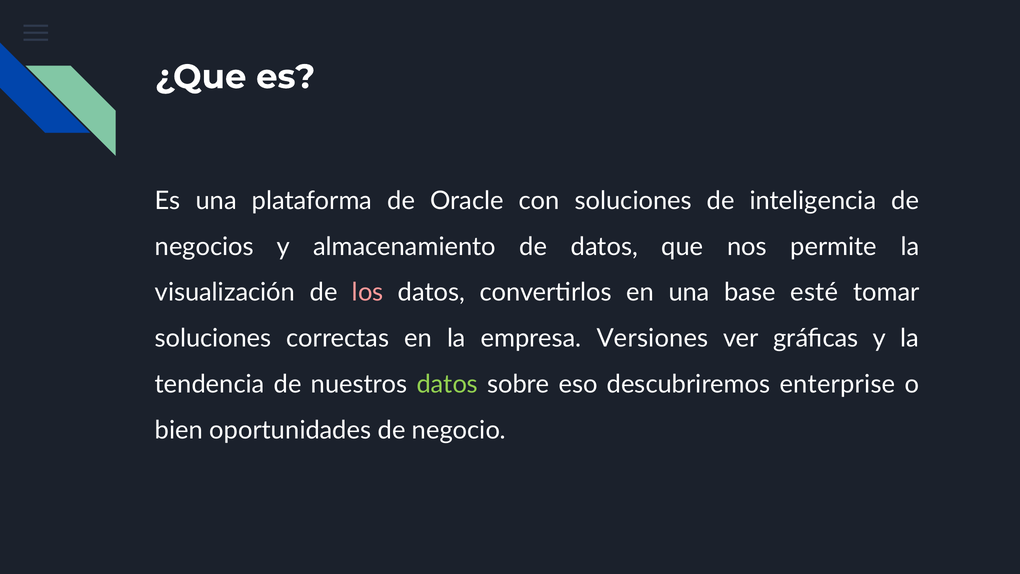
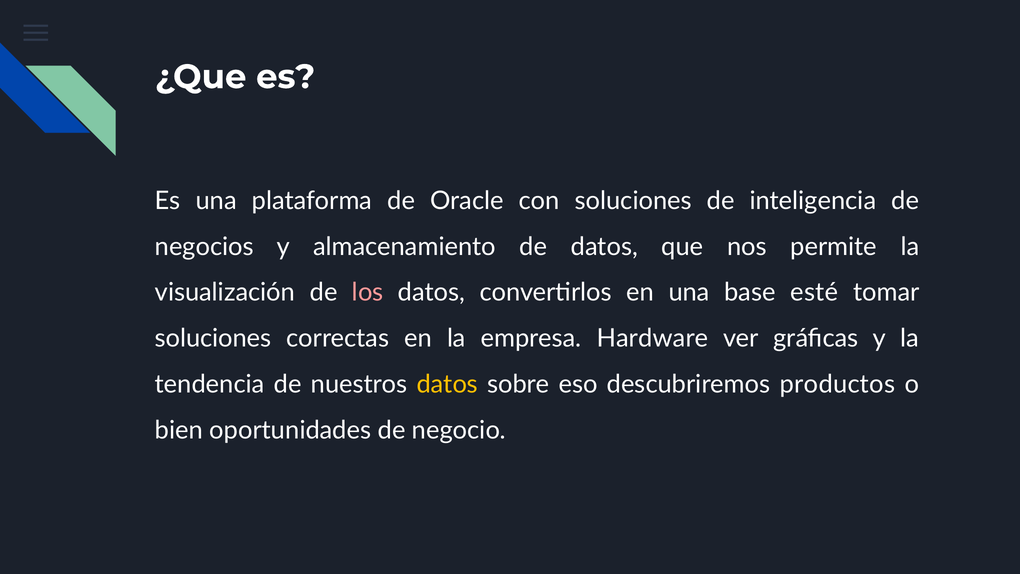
Versiones: Versiones -> Hardware
datos at (447, 384) colour: light green -> yellow
enterprise: enterprise -> productos
